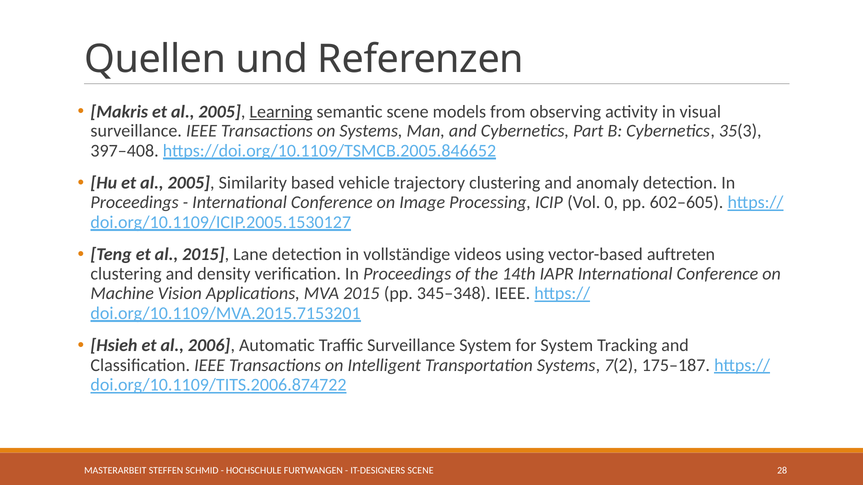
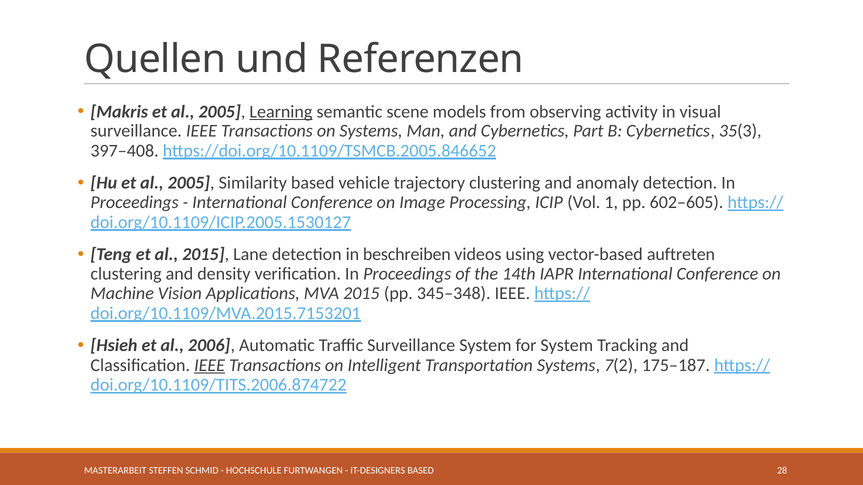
0: 0 -> 1
vollständige: vollständige -> beschreiben
IEEE at (210, 365) underline: none -> present
IT-DESIGNERS SCENE: SCENE -> BASED
